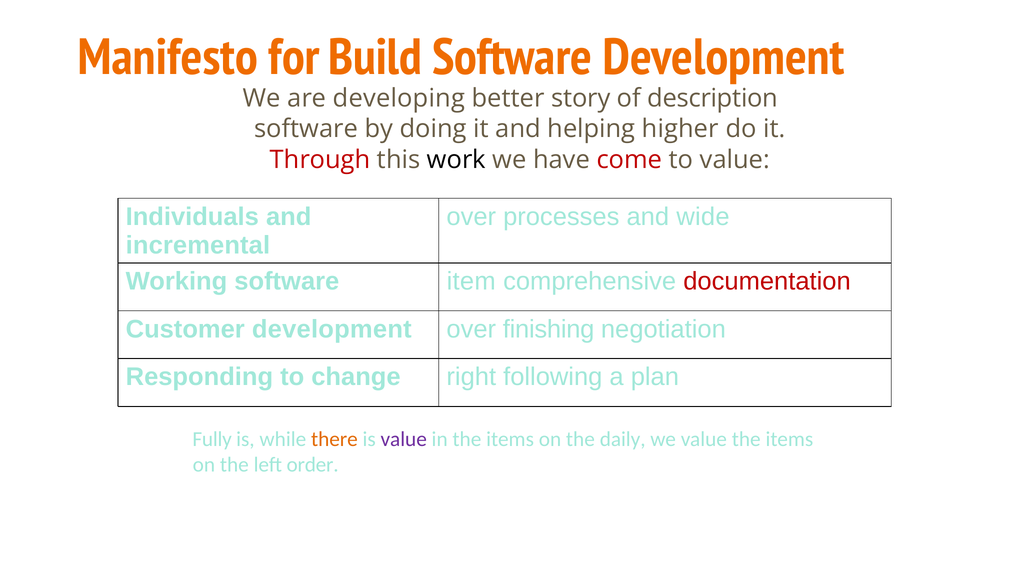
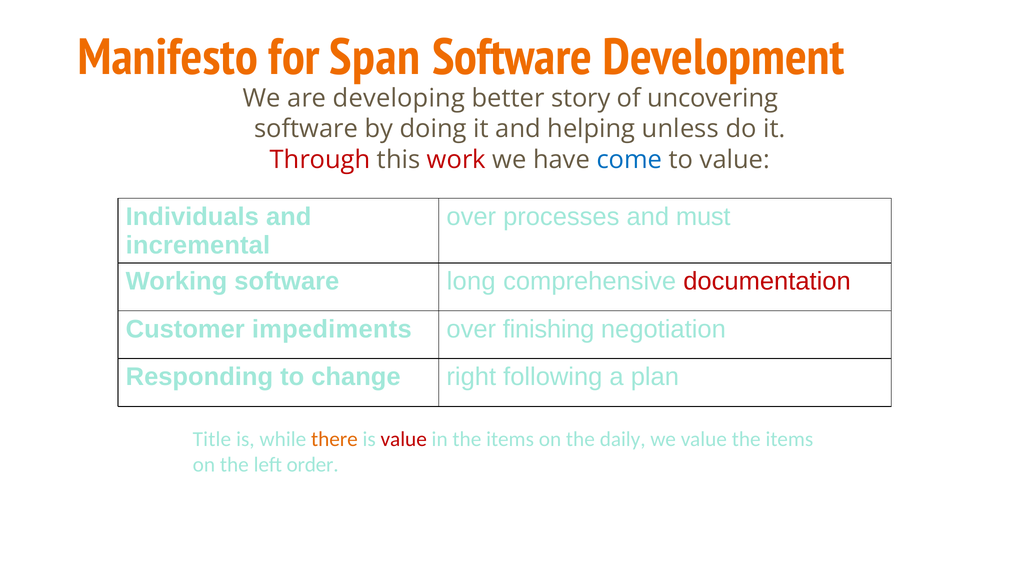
Build: Build -> Span
description: description -> uncovering
higher: higher -> unless
work colour: black -> red
come colour: red -> blue
wide: wide -> must
item: item -> long
Customer development: development -> impediments
Fully: Fully -> Title
value at (404, 439) colour: purple -> red
